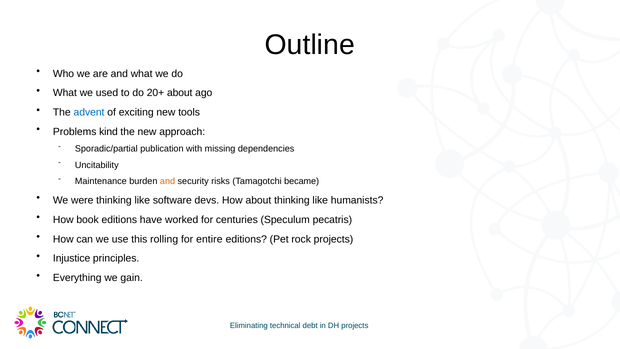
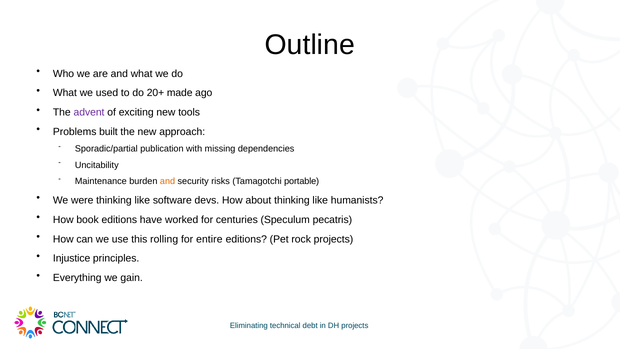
20+ about: about -> made
advent colour: blue -> purple
kind: kind -> built
became: became -> portable
